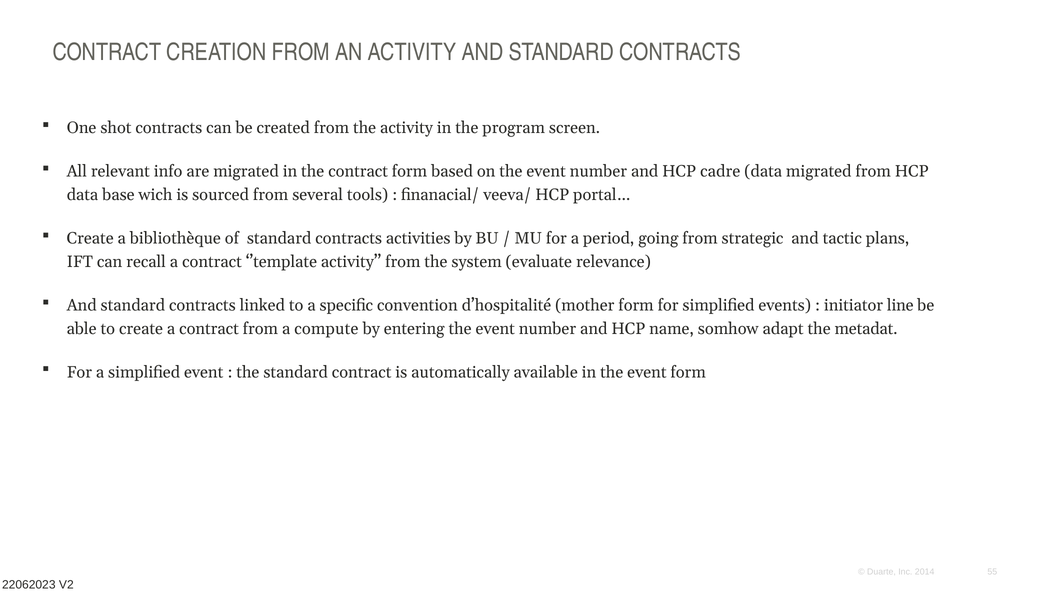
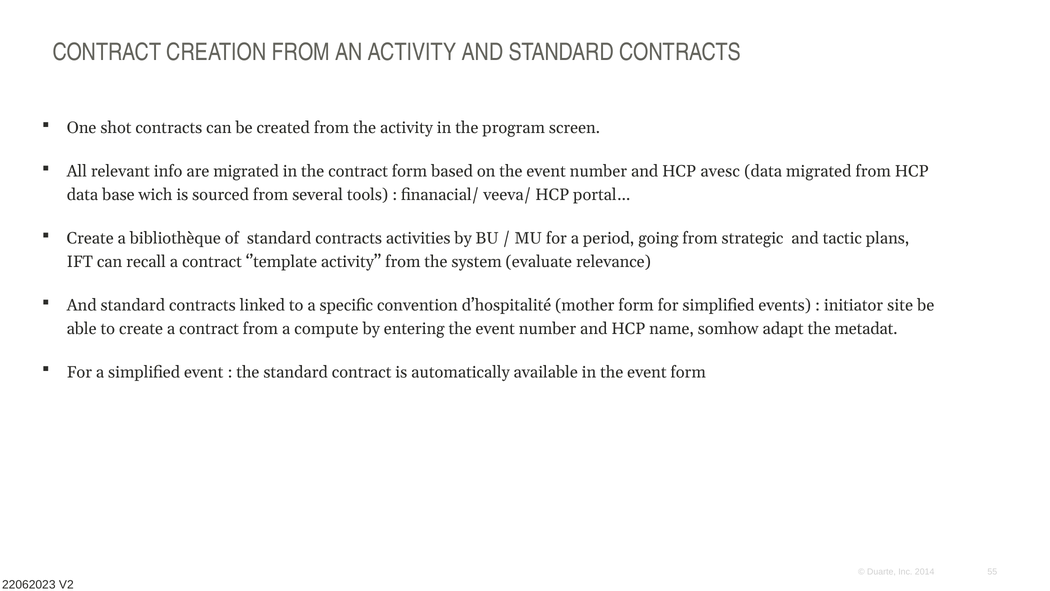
cadre: cadre -> avesc
line: line -> site
